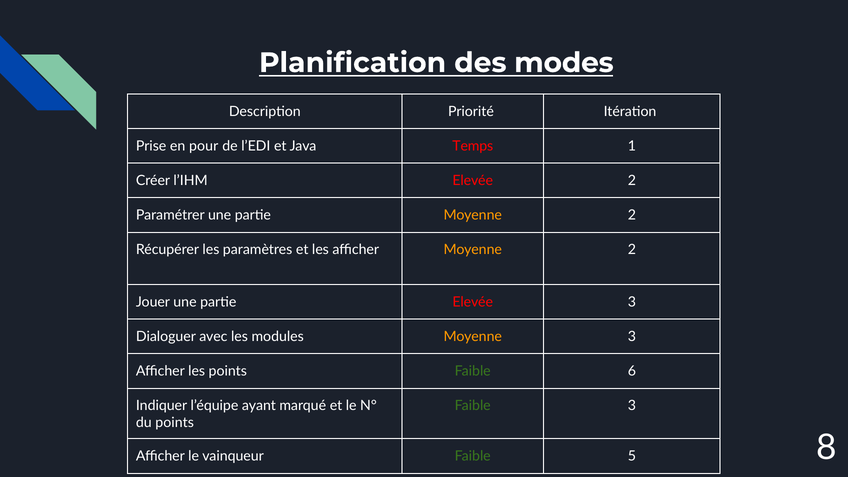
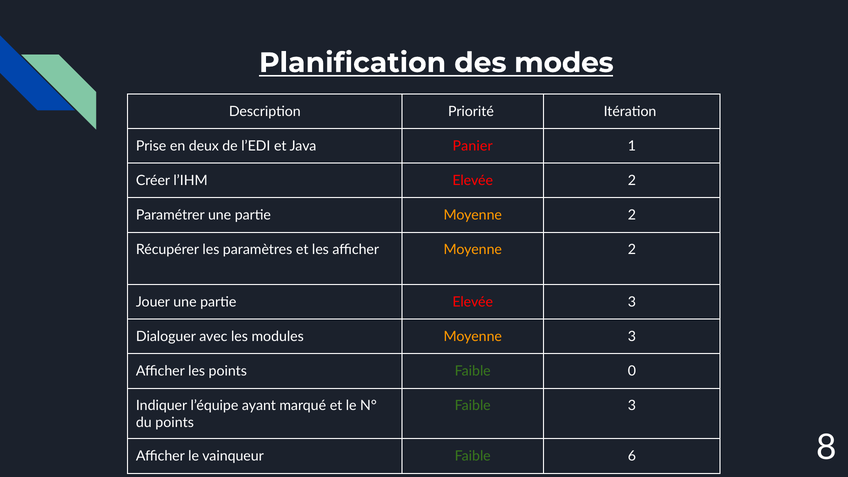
pour: pour -> deux
Temps: Temps -> Panier
6: 6 -> 0
5: 5 -> 6
